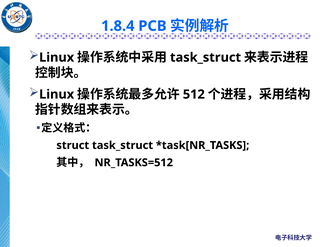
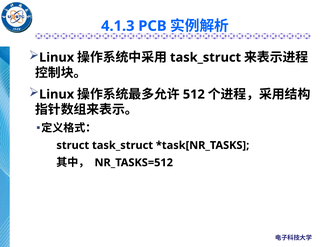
1.8.4: 1.8.4 -> 4.1.3
